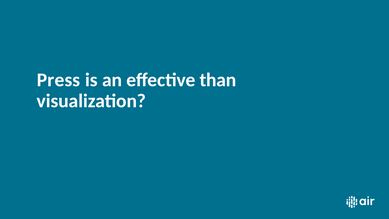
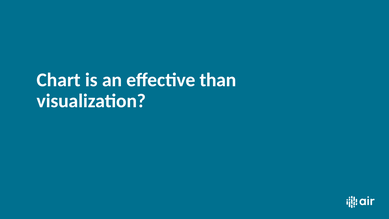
Press: Press -> Chart
